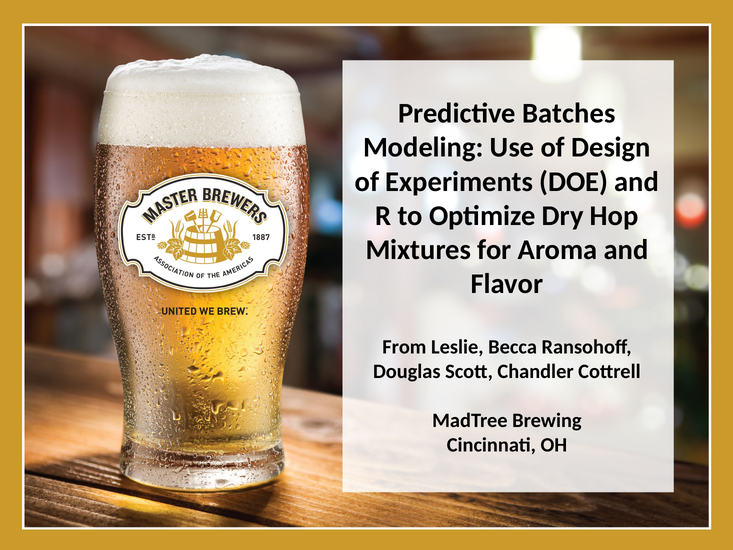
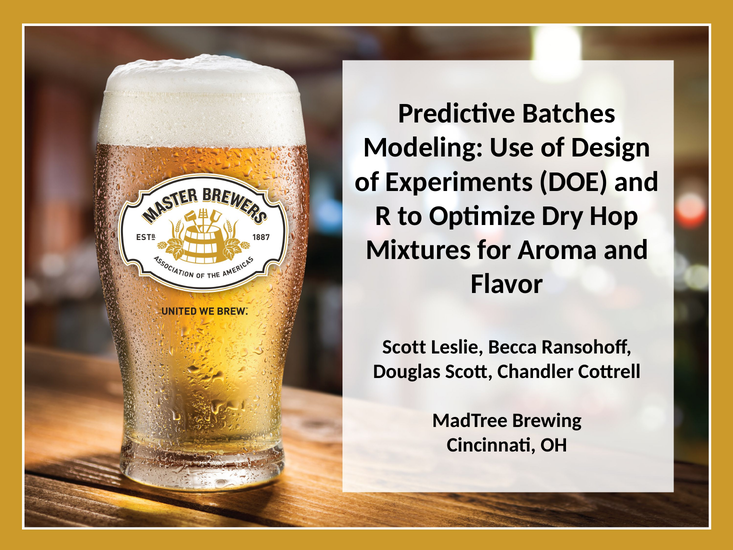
From at (404, 347): From -> Scott
